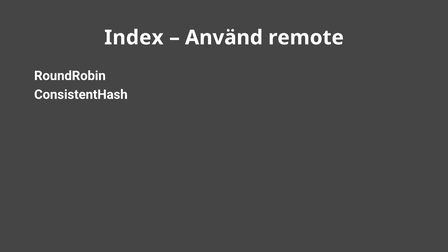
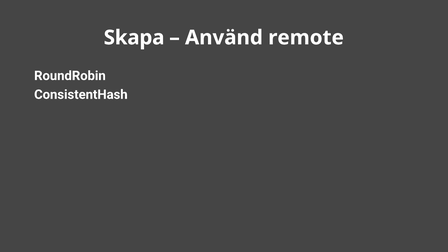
Index: Index -> Skapa
